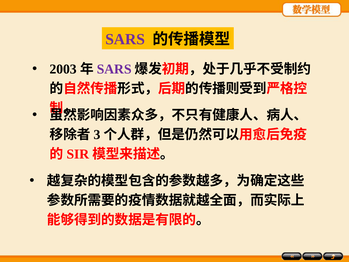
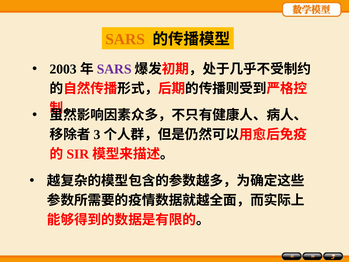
SARS at (125, 39) colour: purple -> orange
